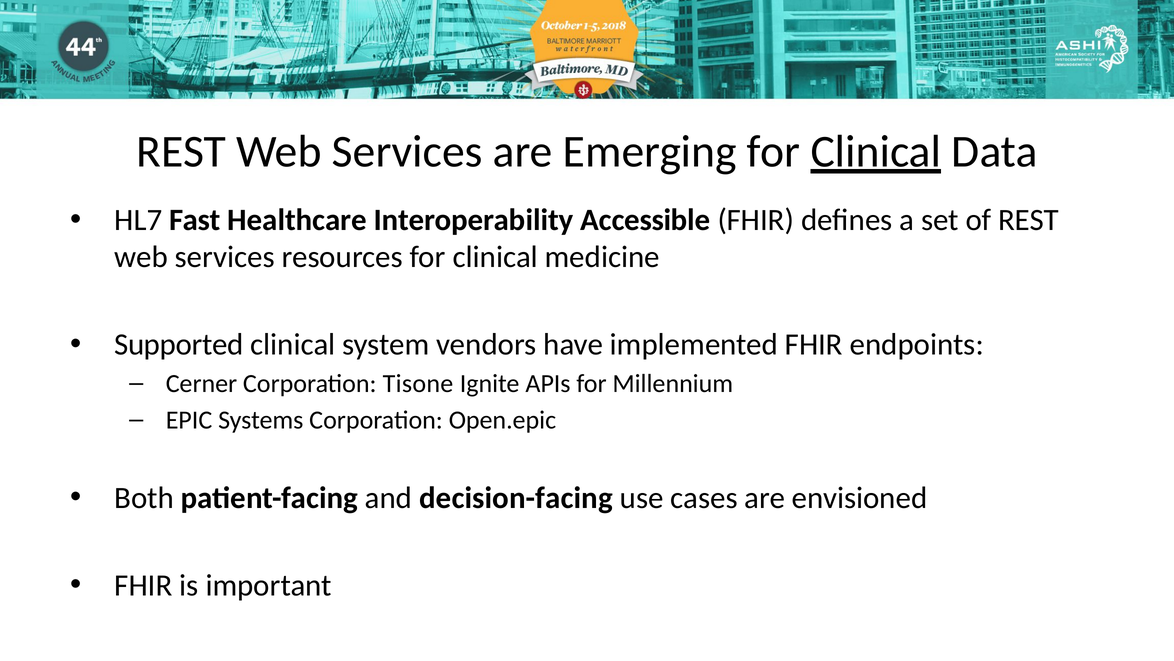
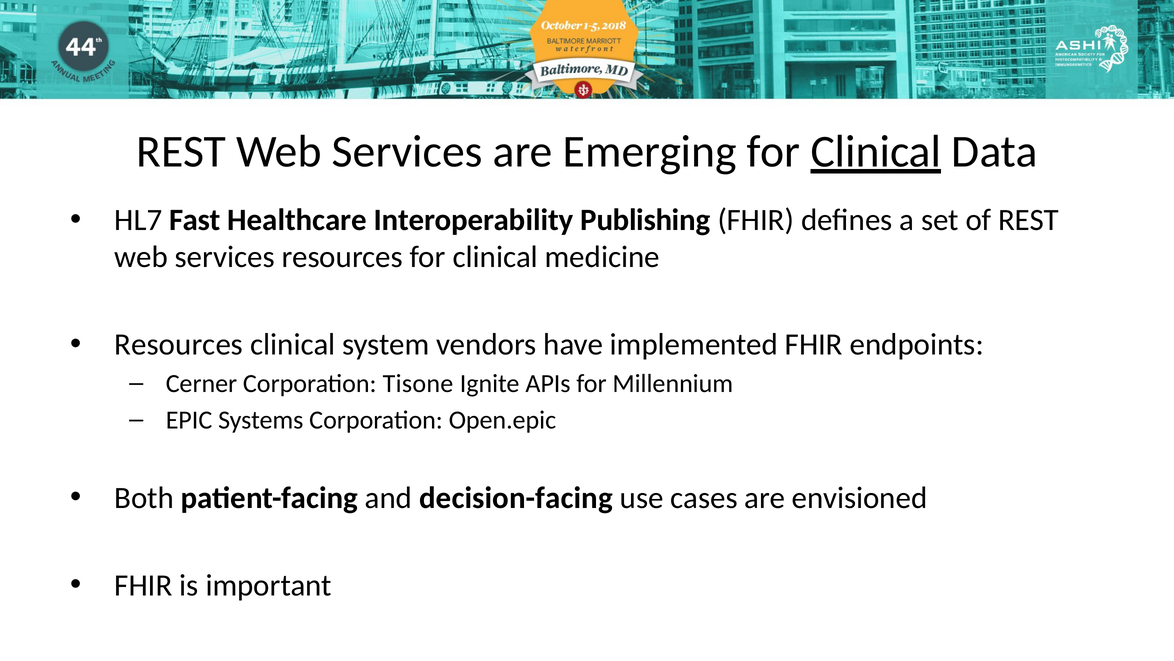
Accessible: Accessible -> Publishing
Supported at (179, 344): Supported -> Resources
